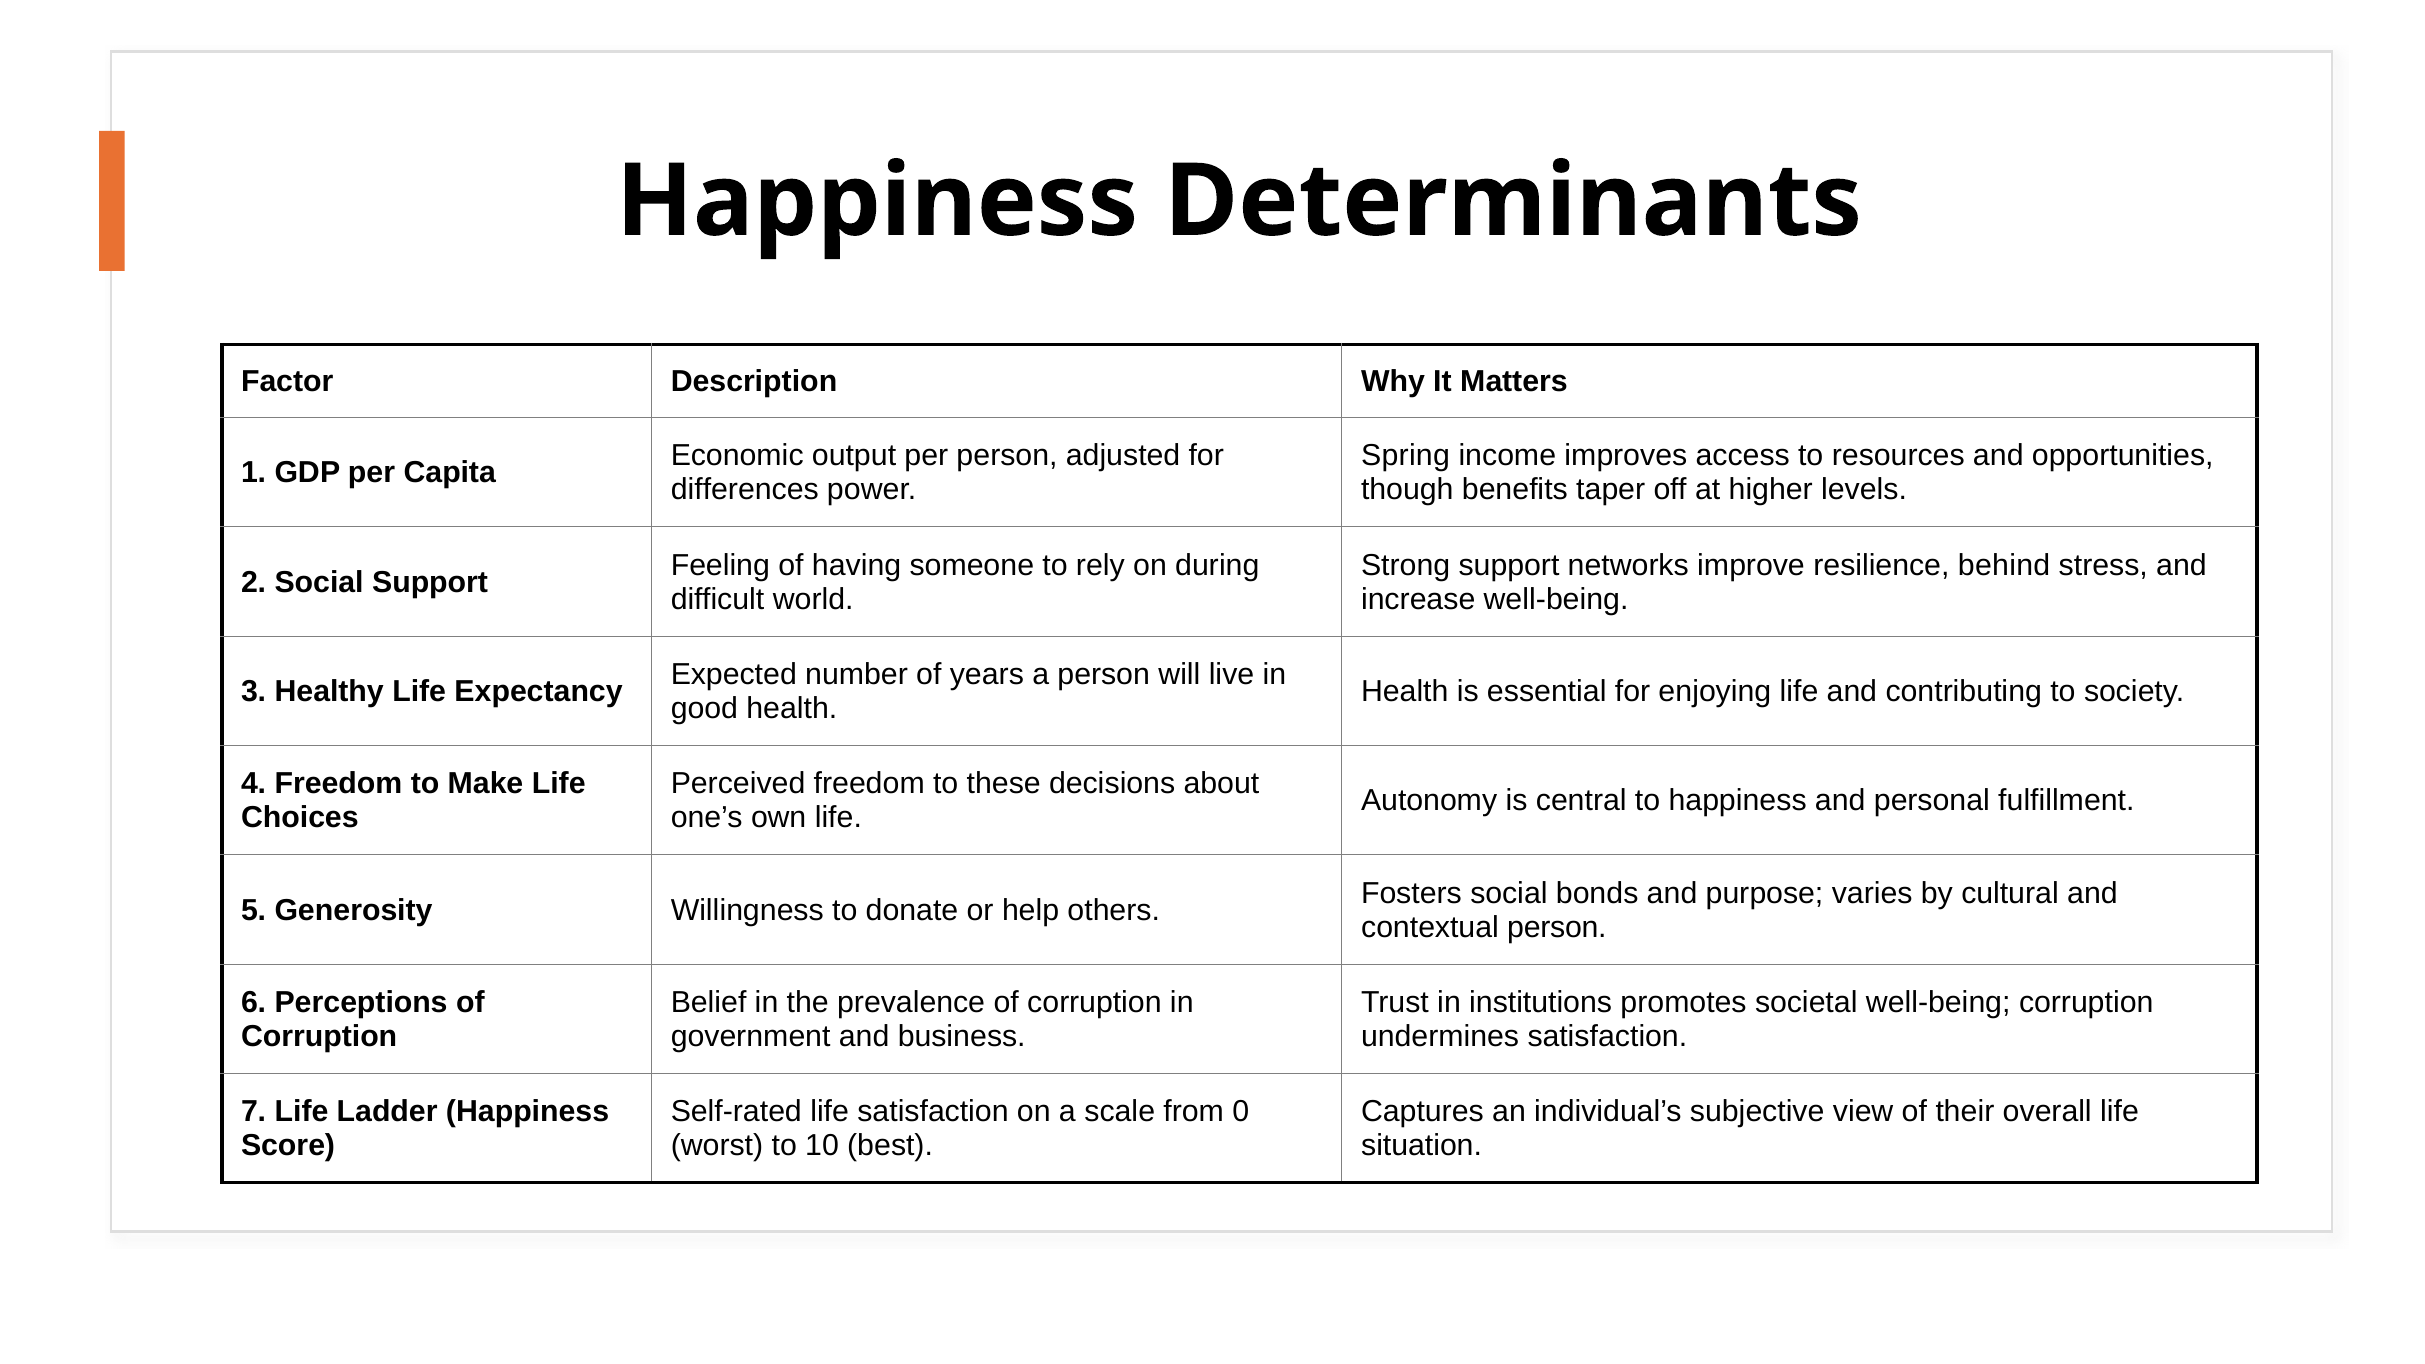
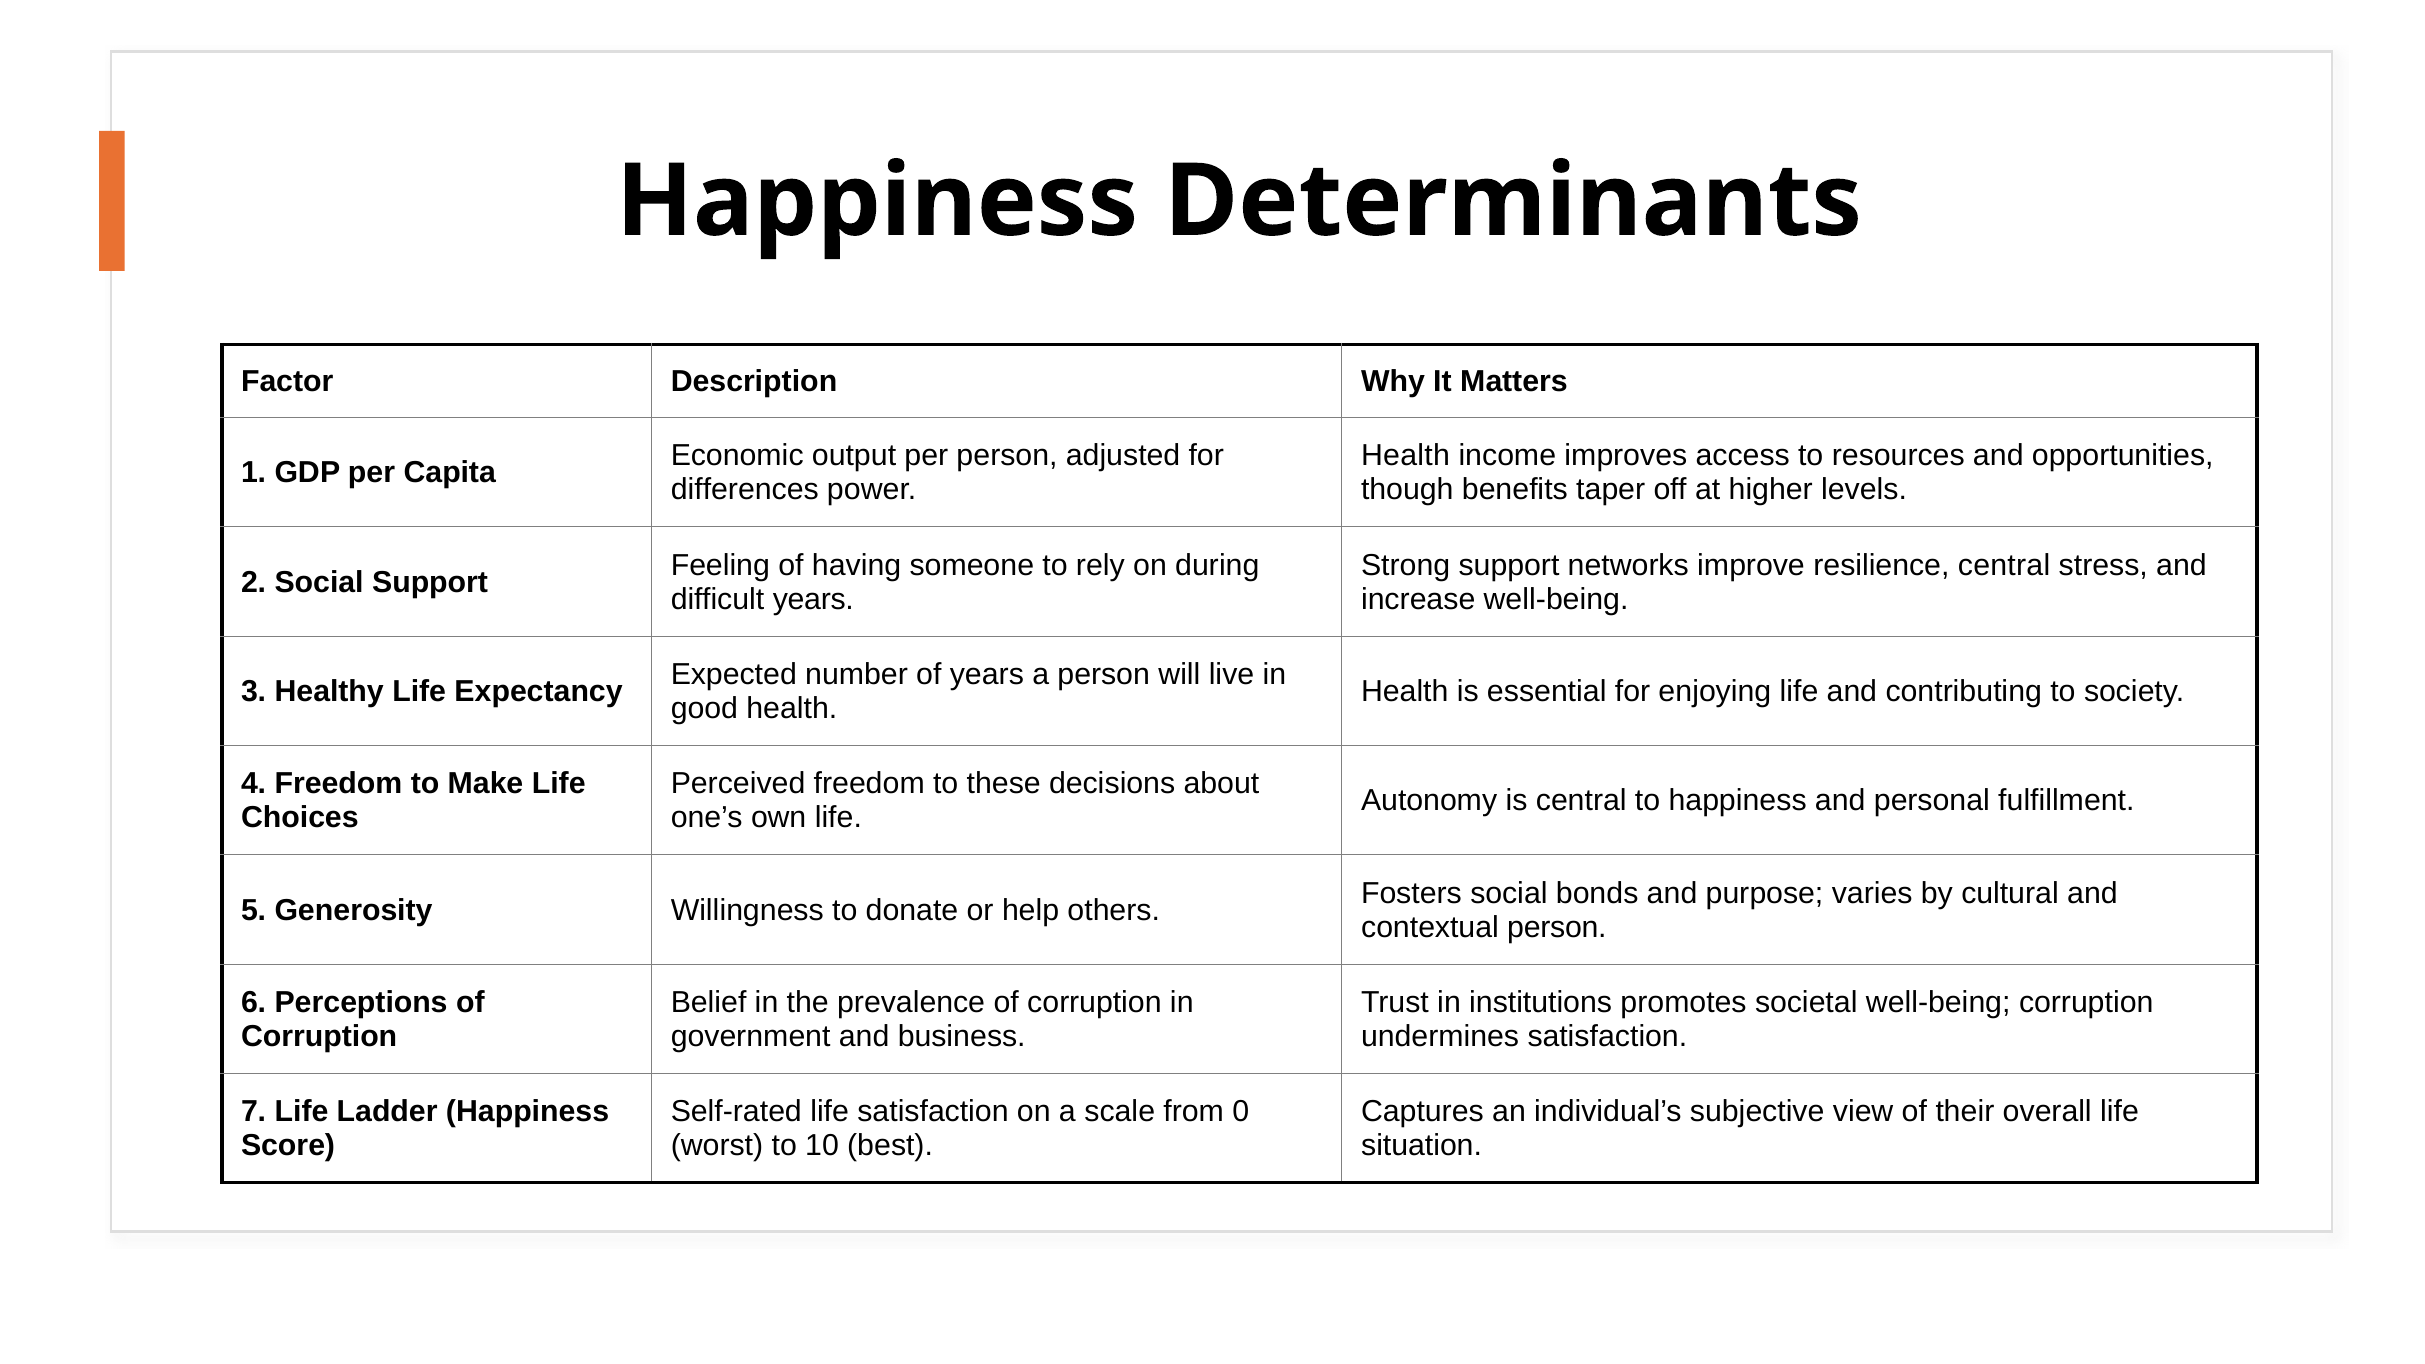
Spring at (1406, 456): Spring -> Health
resilience behind: behind -> central
difficult world: world -> years
